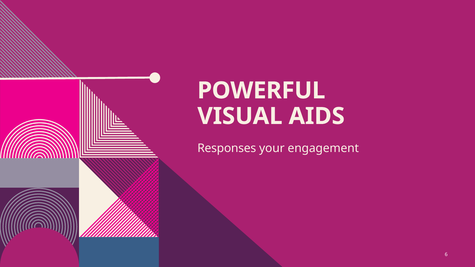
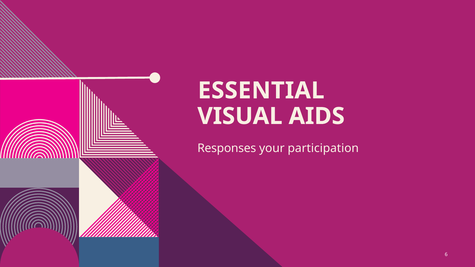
POWERFUL: POWERFUL -> ESSENTIAL
engagement: engagement -> participation
